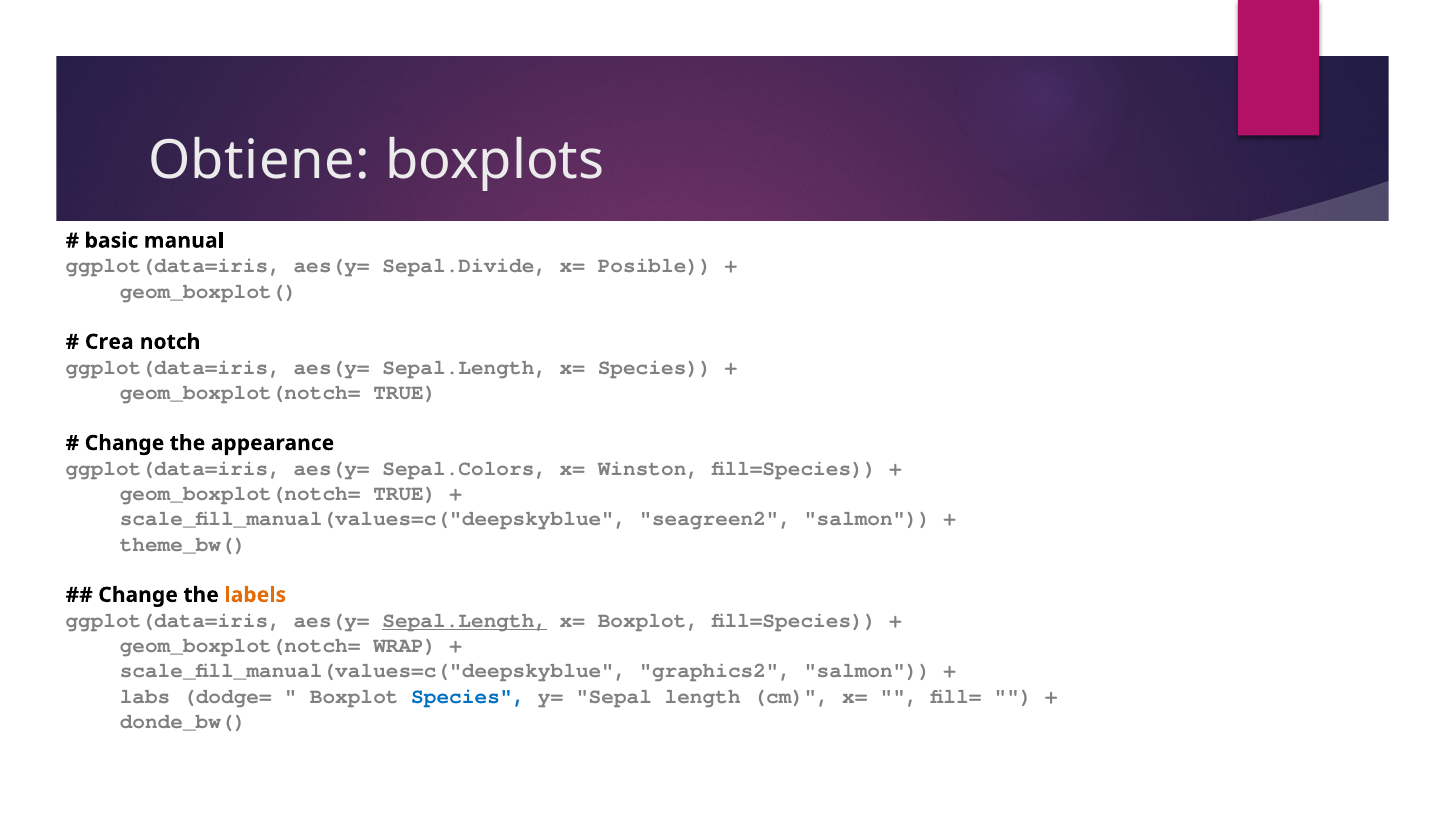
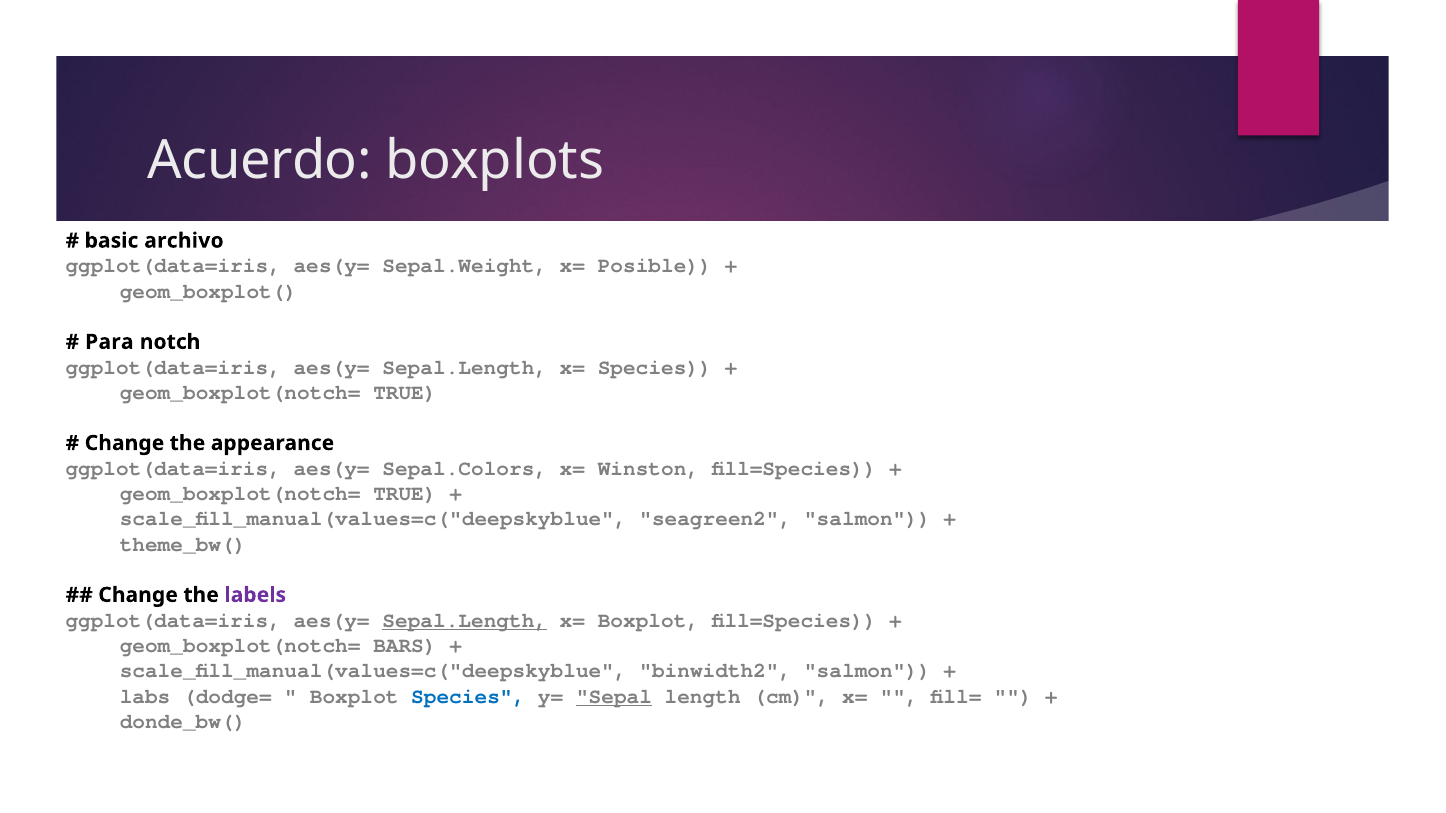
Obtiene: Obtiene -> Acuerdo
manual: manual -> archivo
Sepal.Divide: Sepal.Divide -> Sepal.Weight
Crea: Crea -> Para
labels colour: orange -> purple
WRAP: WRAP -> BARS
graphics2: graphics2 -> binwidth2
Sepal underline: none -> present
